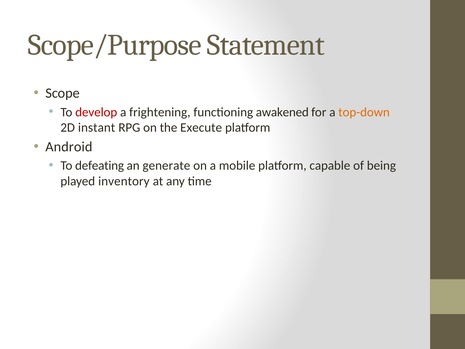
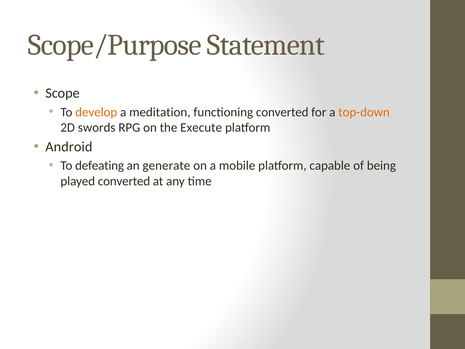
develop colour: red -> orange
frightening: frightening -> meditation
functioning awakened: awakened -> converted
instant: instant -> swords
played inventory: inventory -> converted
